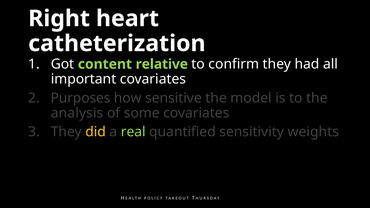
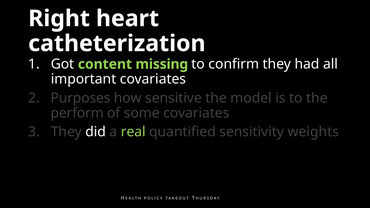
relative: relative -> missing
analysis: analysis -> perform
did colour: yellow -> white
